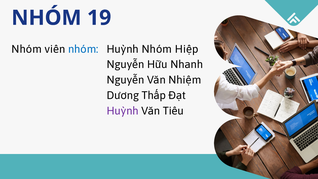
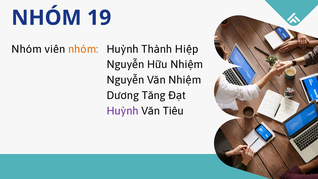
nhóm at (83, 49) colour: blue -> orange
Huỳnh Nhóm: Nhóm -> Thành
Hữu Nhanh: Nhanh -> Nhiệm
Thấp: Thấp -> Tăng
